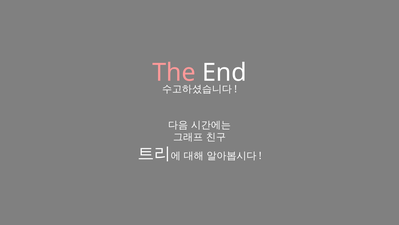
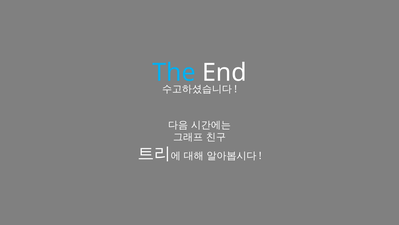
The colour: pink -> light blue
